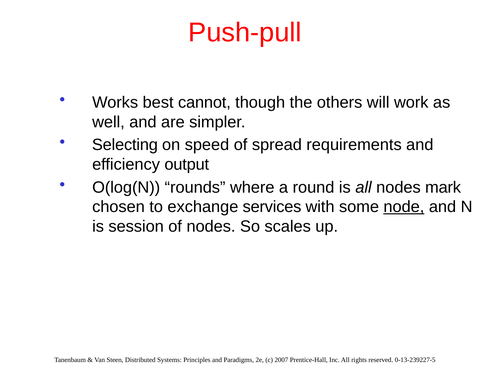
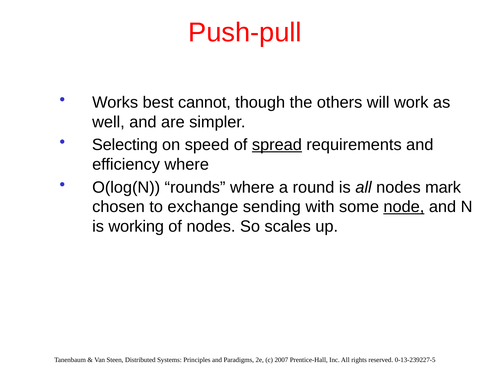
spread underline: none -> present
efficiency output: output -> where
services: services -> sending
session: session -> working
